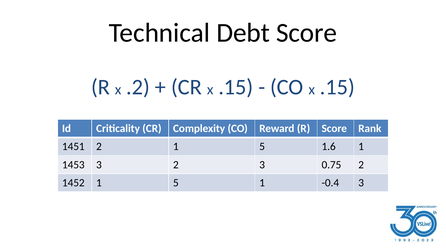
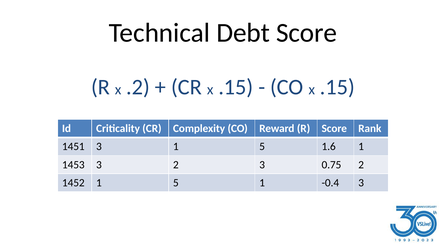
1451 2: 2 -> 3
